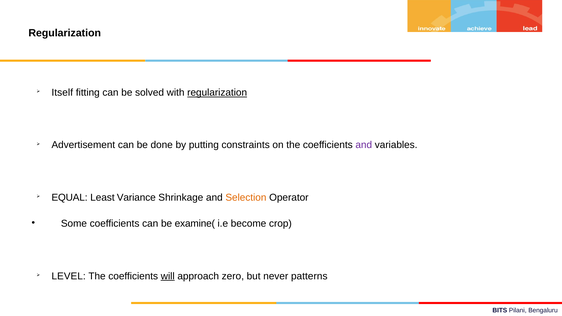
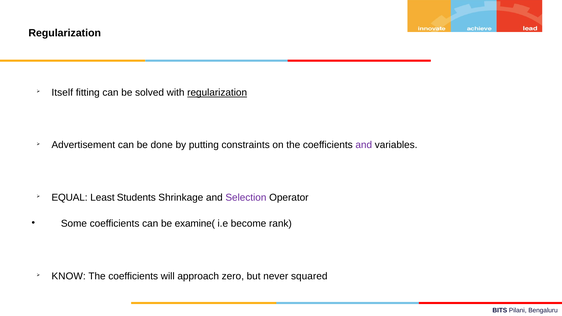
Variance: Variance -> Students
Selection colour: orange -> purple
crop: crop -> rank
LEVEL: LEVEL -> KNOW
will underline: present -> none
patterns: patterns -> squared
